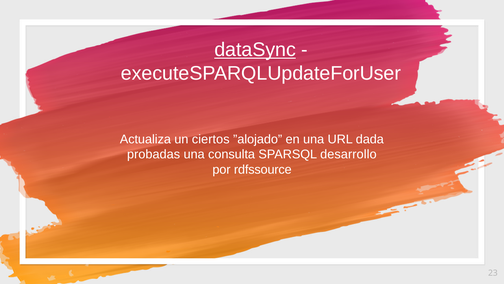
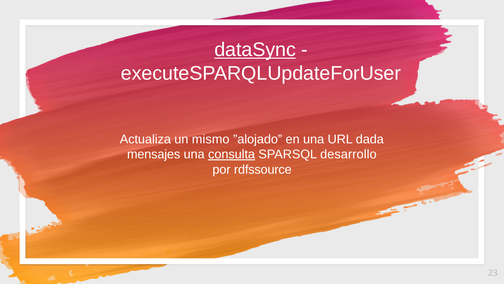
ciertos: ciertos -> mismo
probadas: probadas -> mensajes
consulta underline: none -> present
